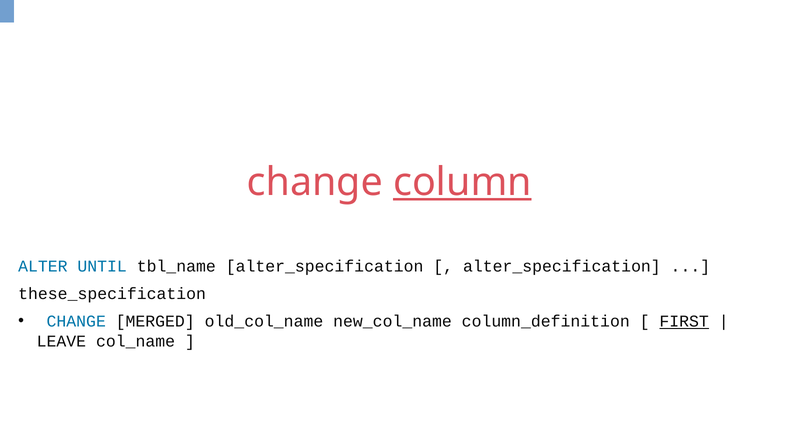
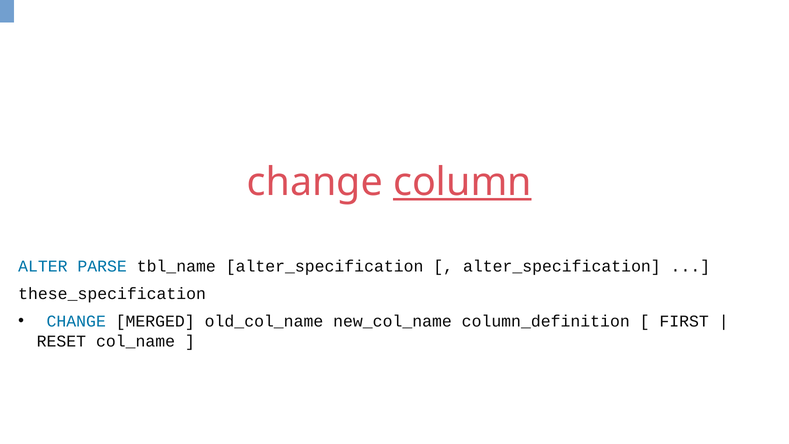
UNTIL: UNTIL -> PARSE
FIRST underline: present -> none
LEAVE: LEAVE -> RESET
